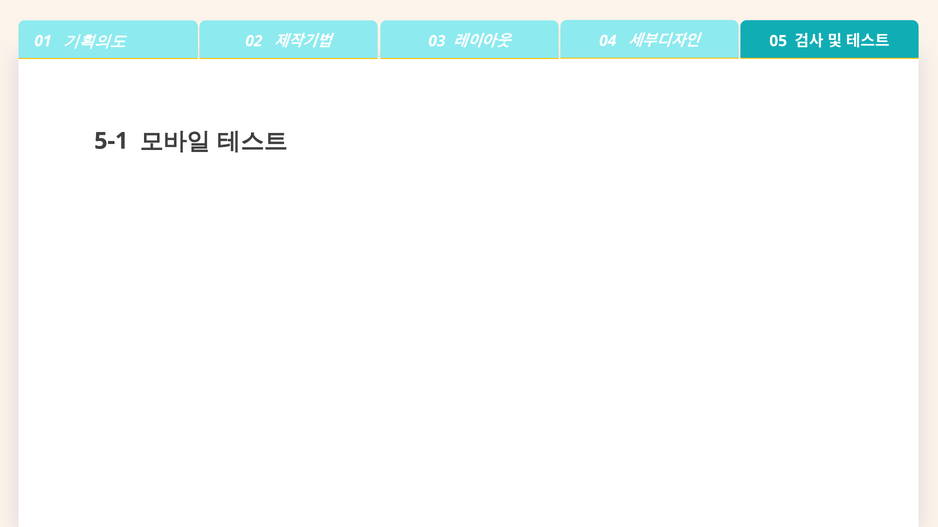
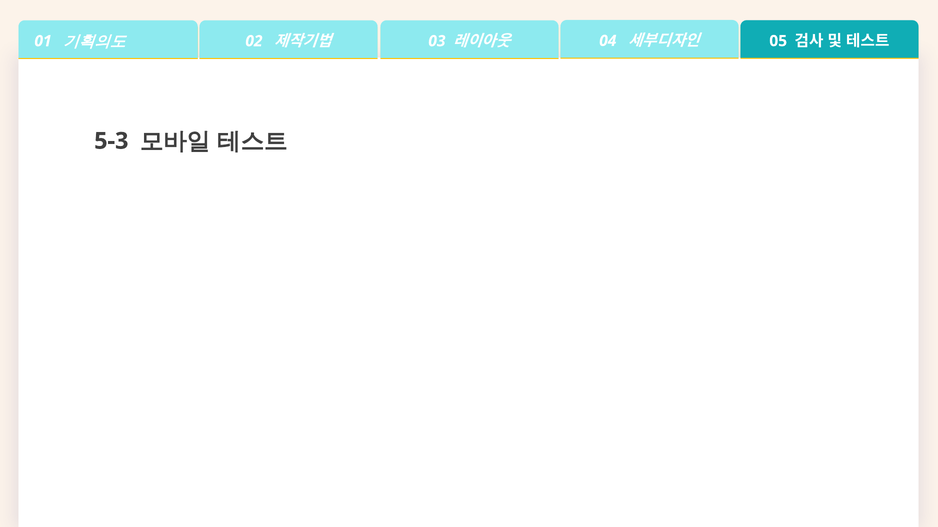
5-1: 5-1 -> 5-3
